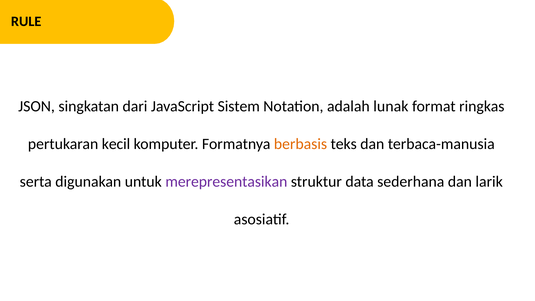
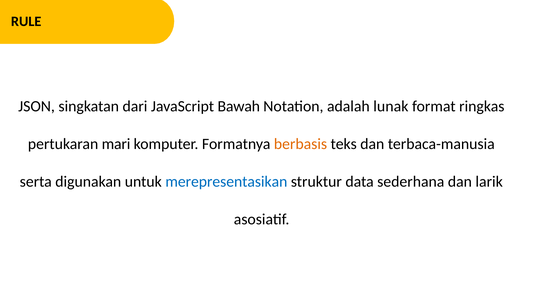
Sistem: Sistem -> Bawah
kecil: kecil -> mari
merepresentasikan colour: purple -> blue
